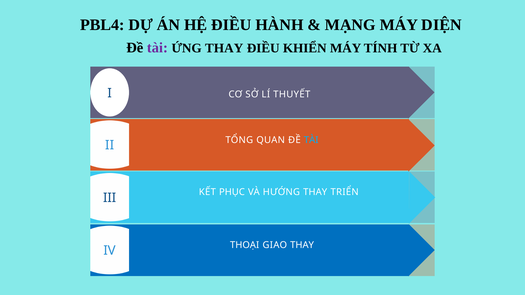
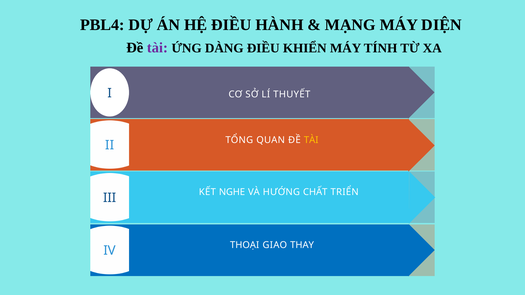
ỨNG THAY: THAY -> DÀNG
TÀI at (311, 140) colour: light blue -> yellow
PHỤC: PHỤC -> NGHE
HƯỚNG THAY: THAY -> CHẤT
